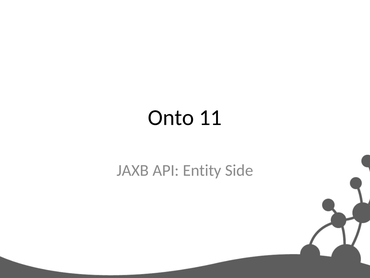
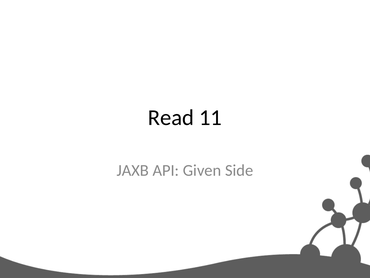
Onto: Onto -> Read
Entity: Entity -> Given
